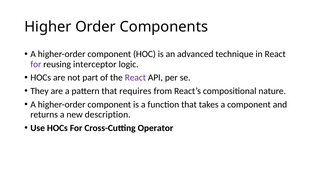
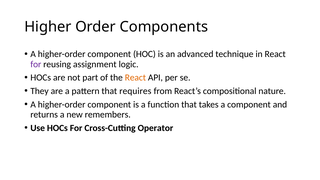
interceptor: interceptor -> assignment
React at (135, 78) colour: purple -> orange
description: description -> remembers
